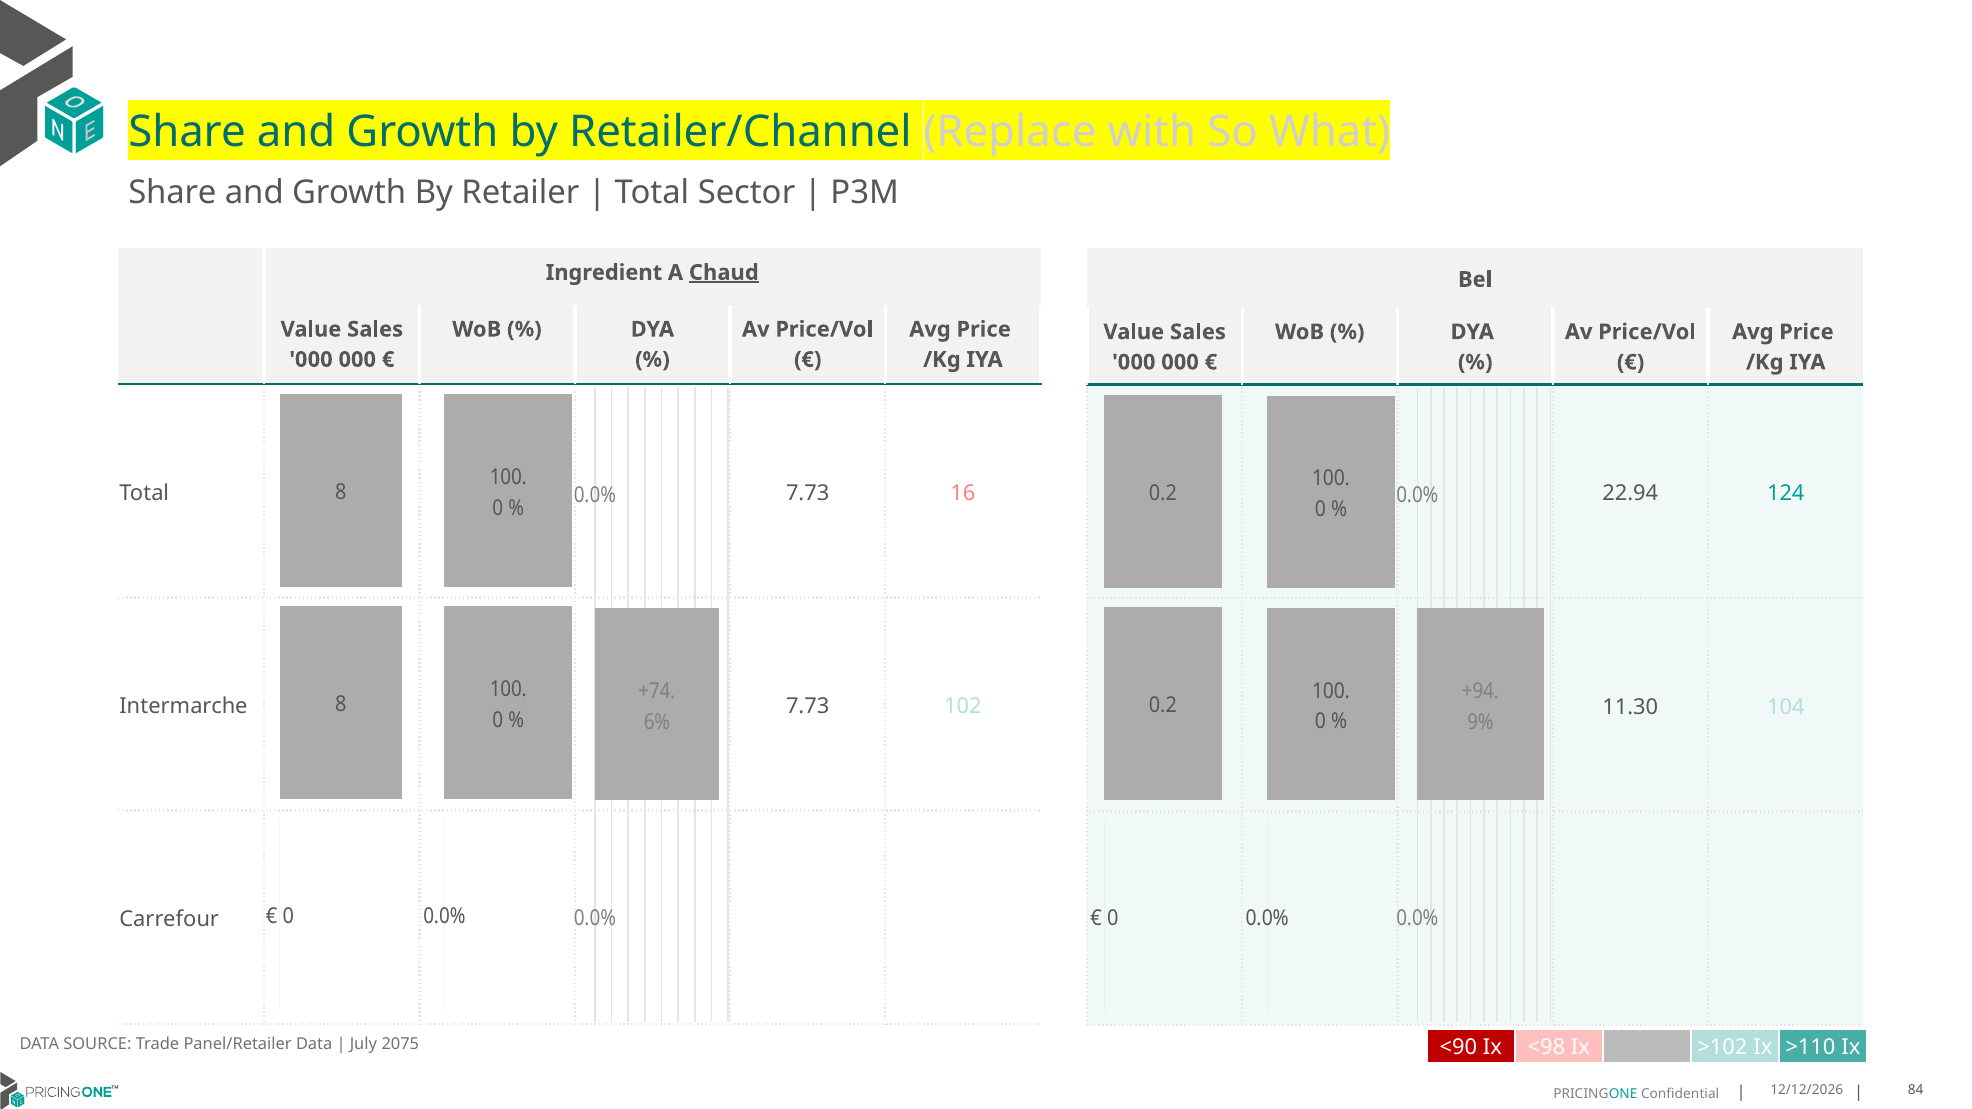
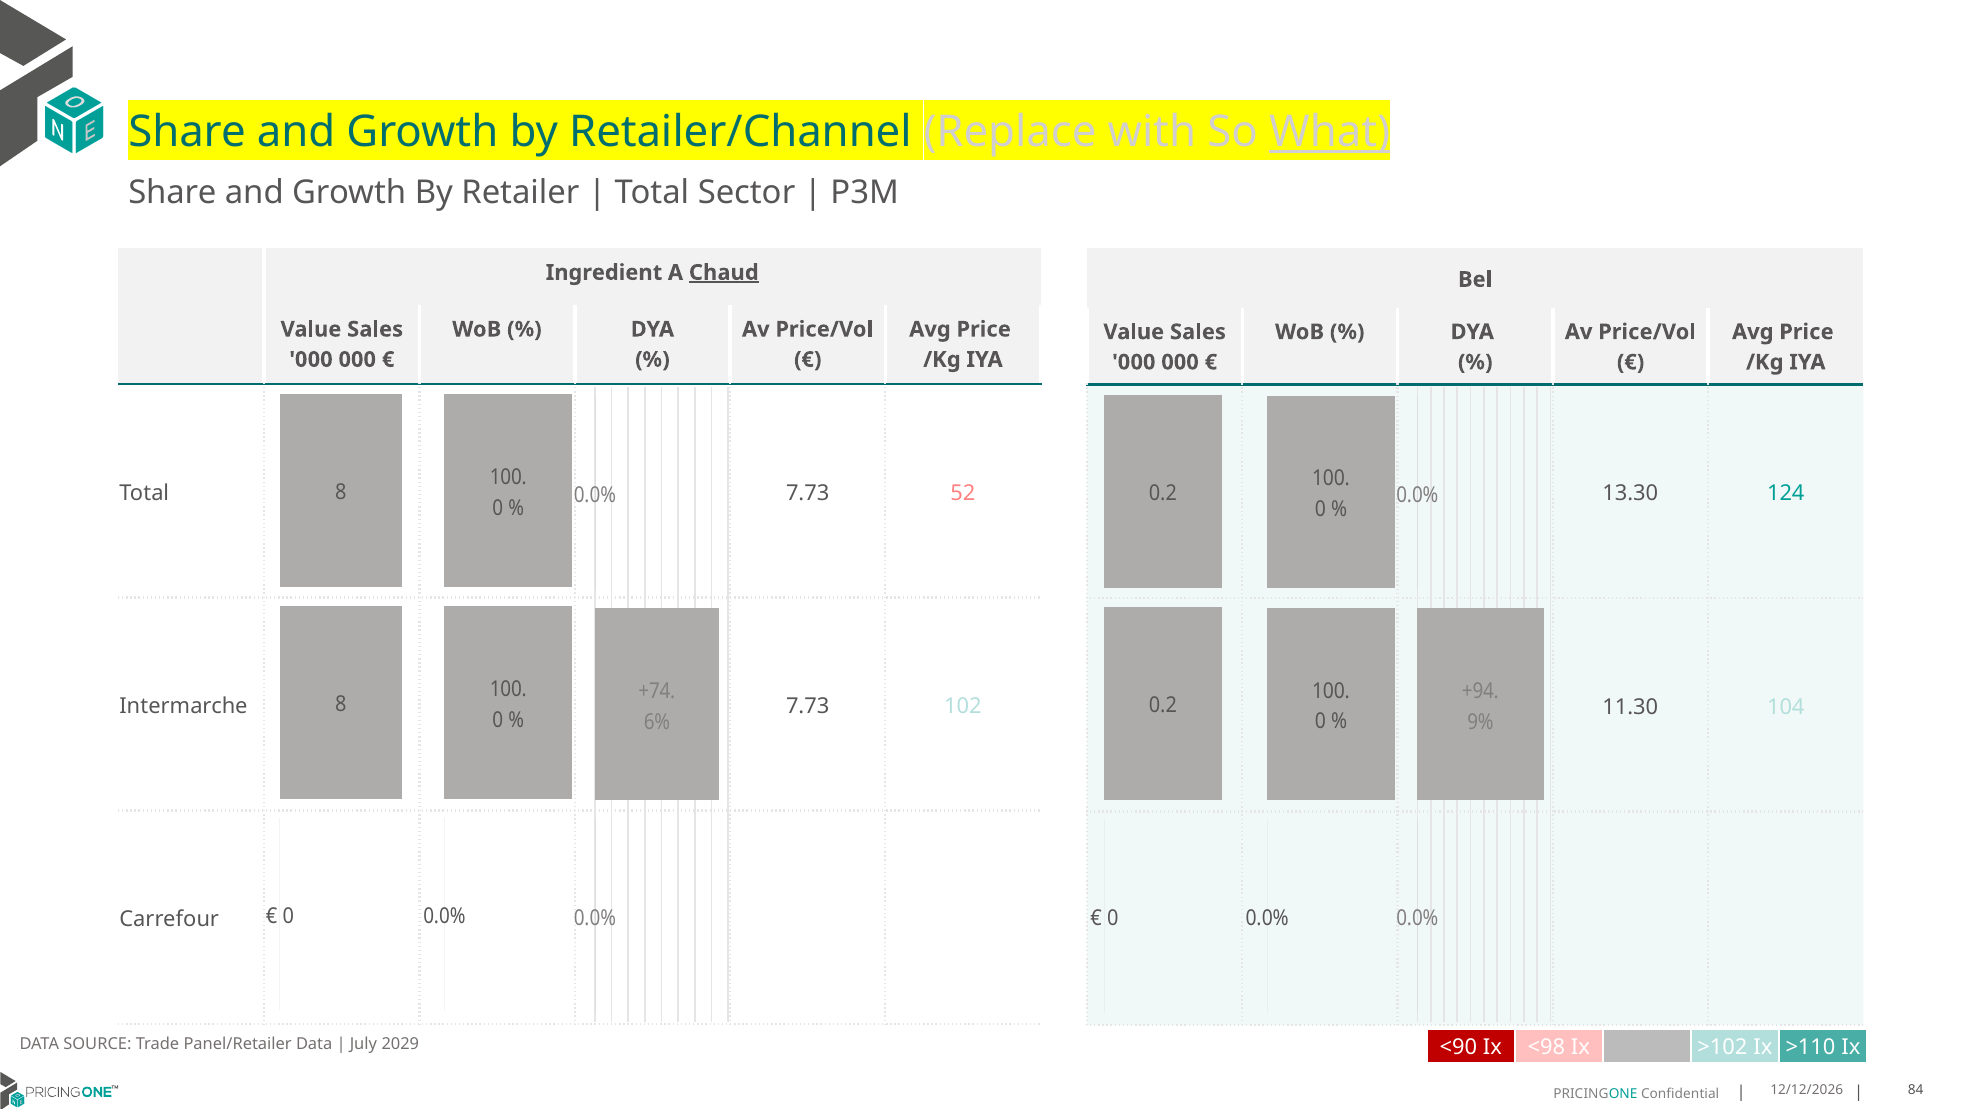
What underline: none -> present
16: 16 -> 52
22.94: 22.94 -> 13.30
2075: 2075 -> 2029
